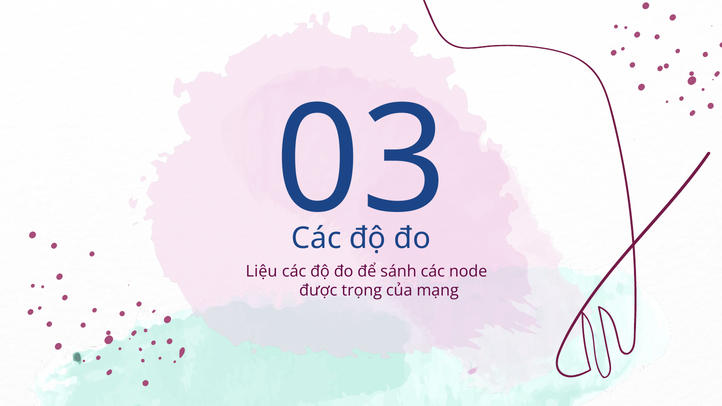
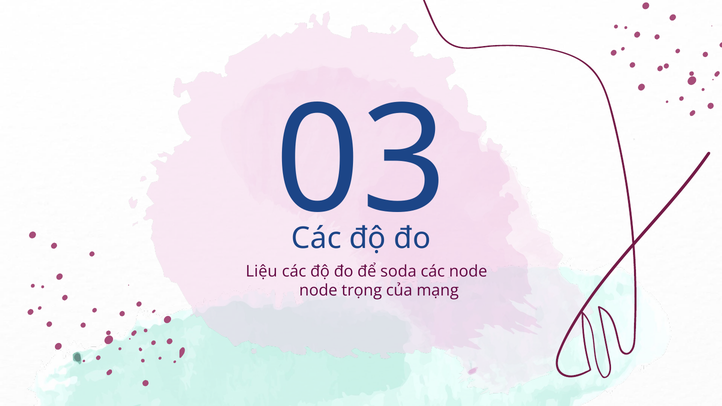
sánh: sánh -> soda
được at (318, 291): được -> node
